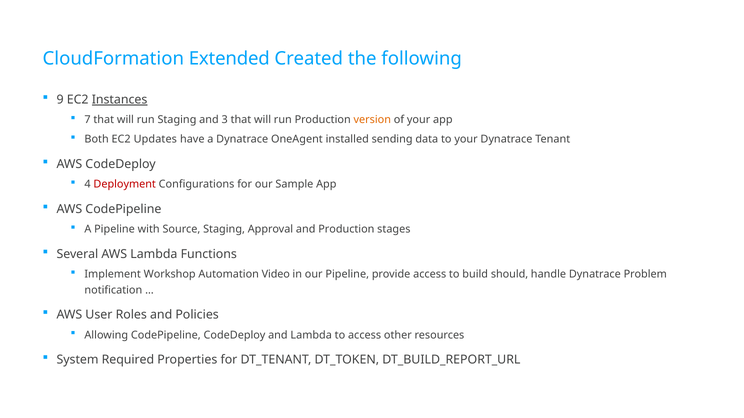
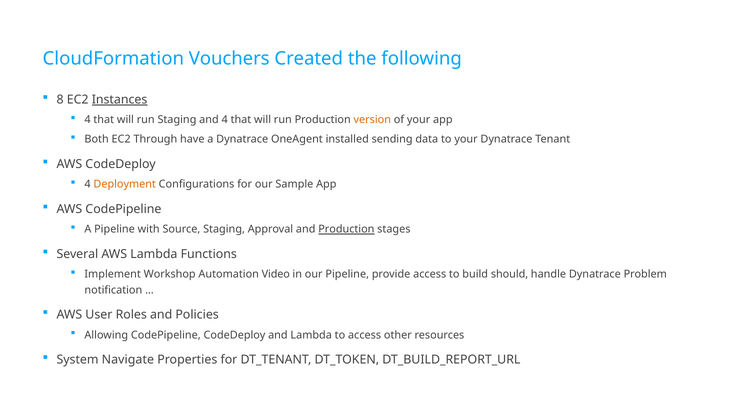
Extended: Extended -> Vouchers
9: 9 -> 8
7 at (88, 120): 7 -> 4
and 3: 3 -> 4
Updates: Updates -> Through
Deployment colour: red -> orange
Production at (346, 230) underline: none -> present
Required: Required -> Navigate
